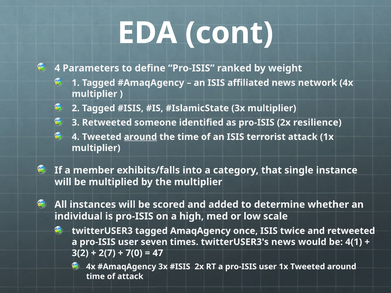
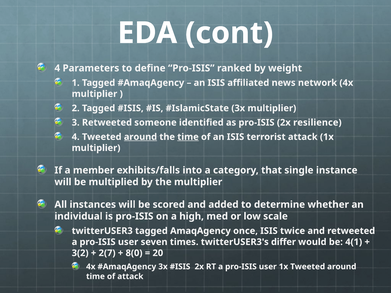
time at (188, 137) underline: none -> present
twitterUSER3's news: news -> differ
7(0: 7(0 -> 8(0
47: 47 -> 20
